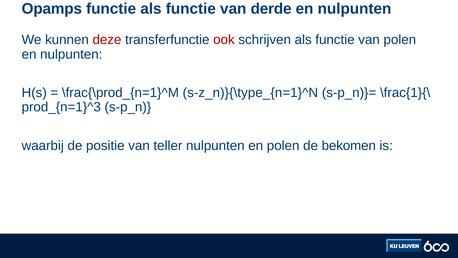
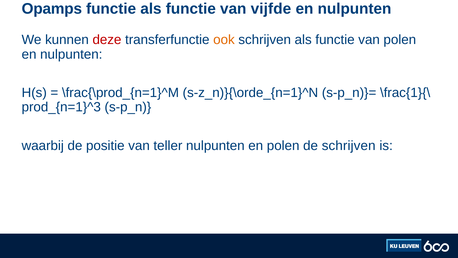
derde: derde -> vijfde
ook colour: red -> orange
s-z_n)}{\type_{n=1}^N: s-z_n)}{\type_{n=1}^N -> s-z_n)}{\orde_{n=1}^N
de bekomen: bekomen -> schrijven
